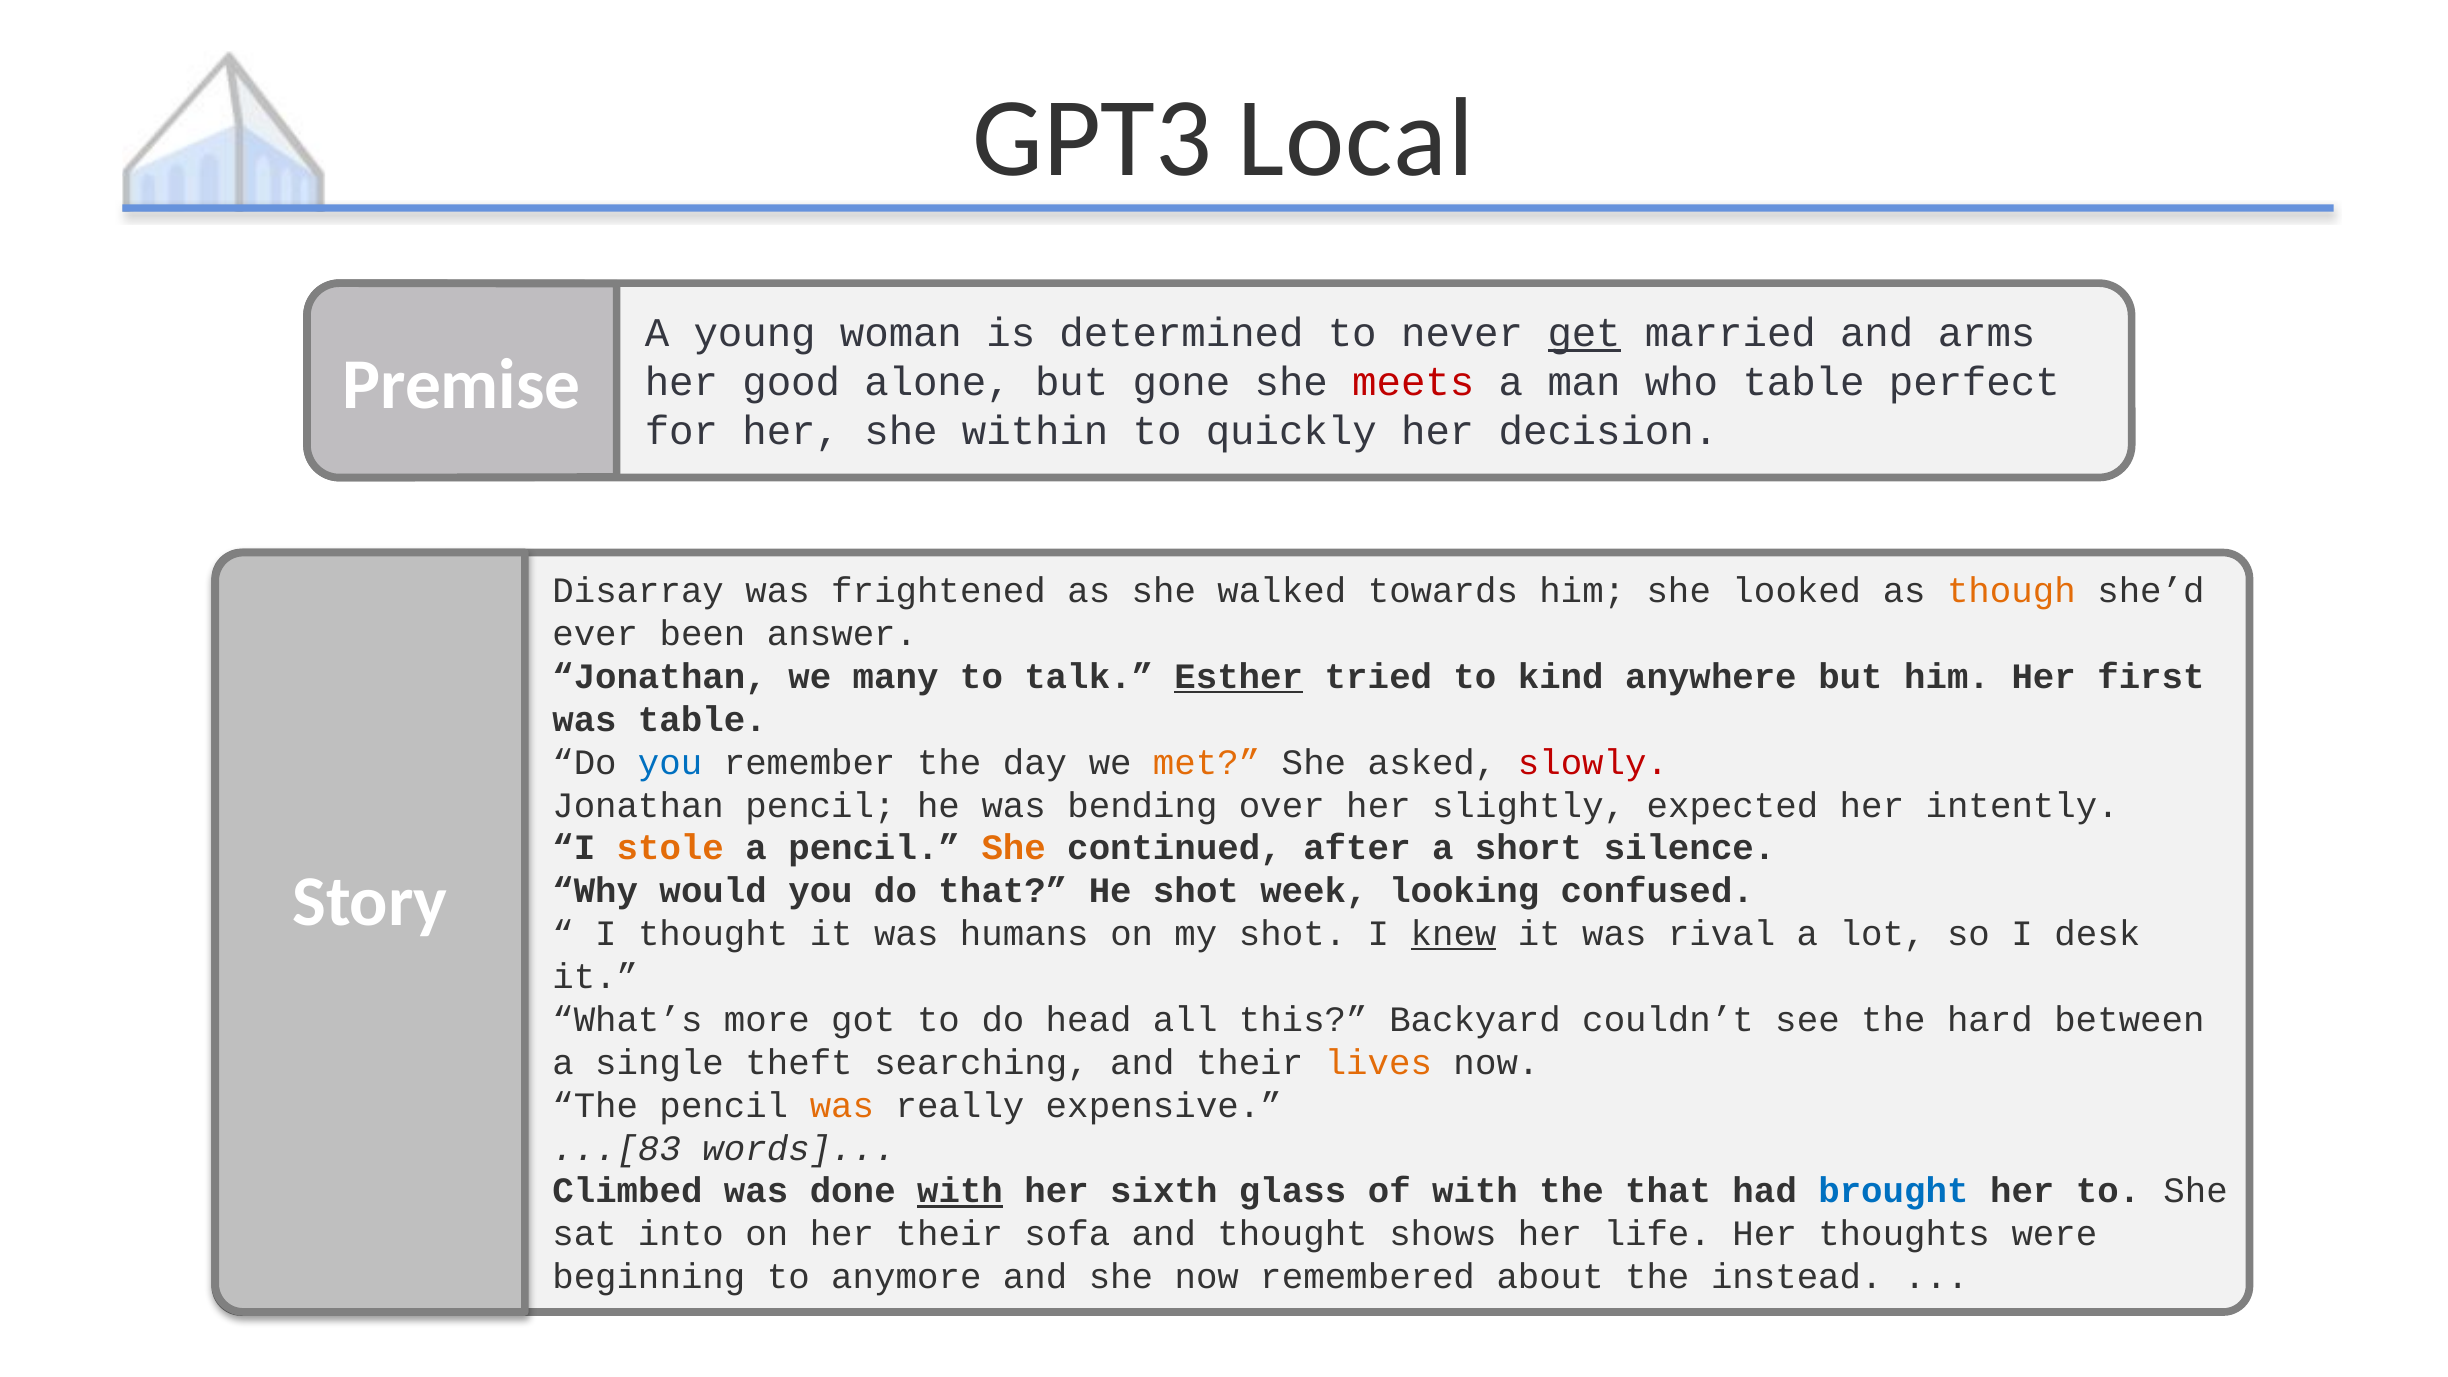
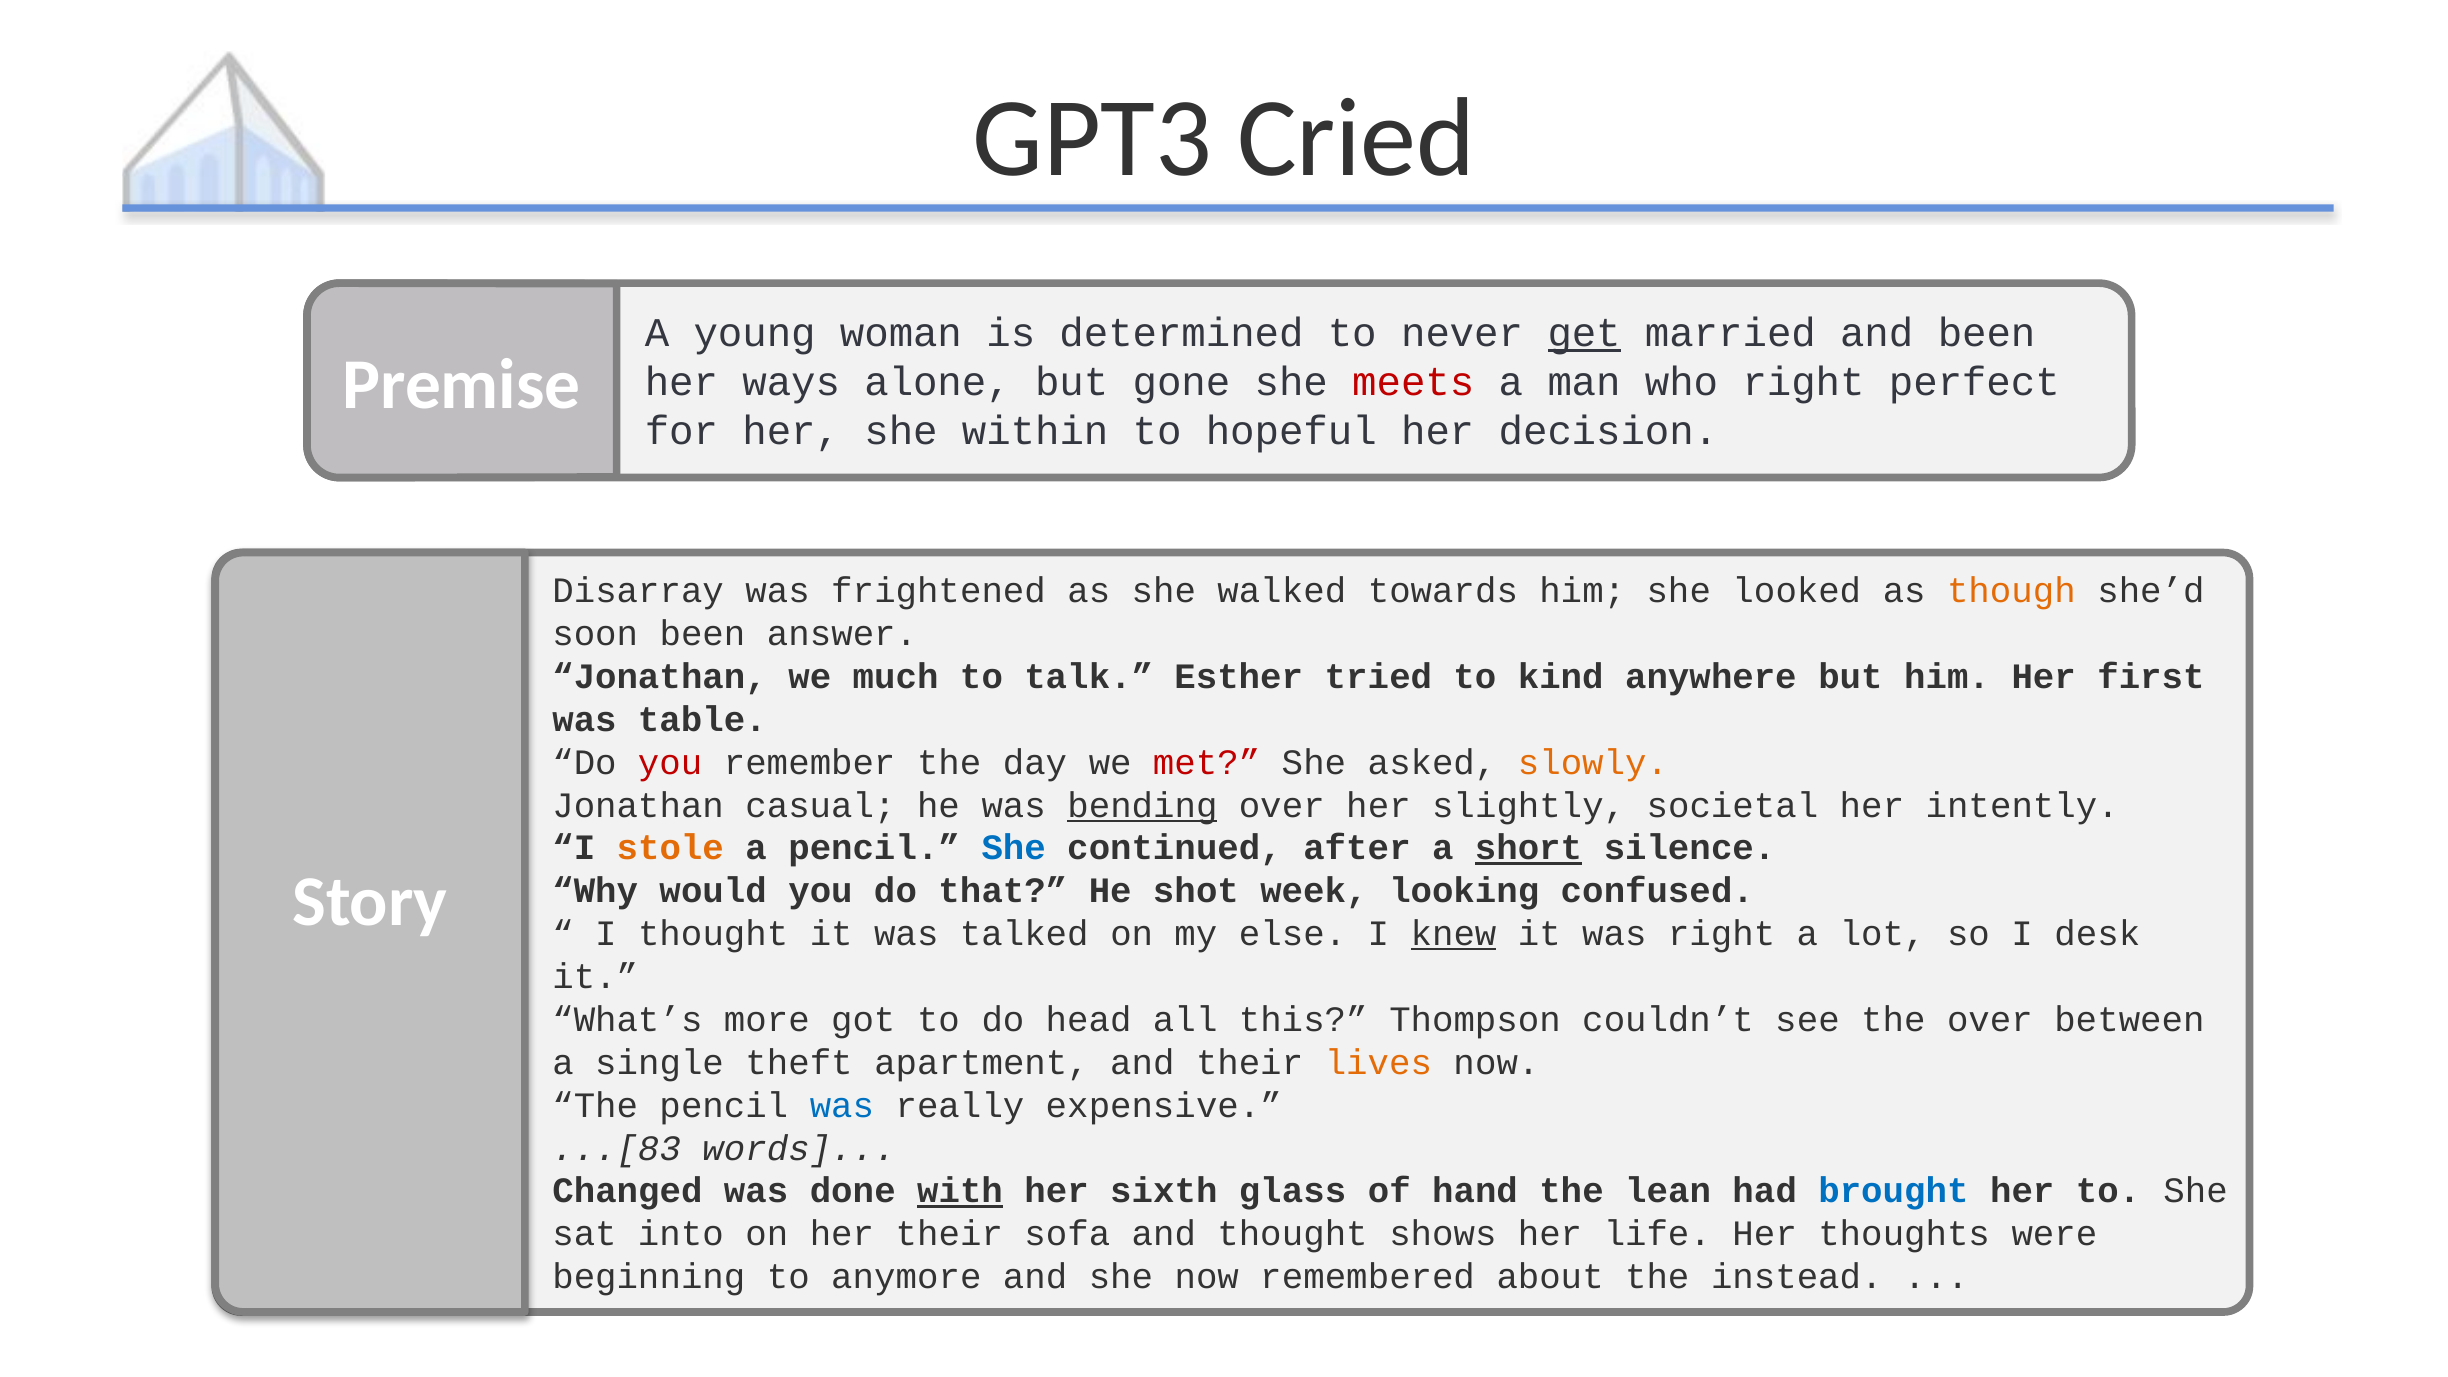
Local: Local -> Cried
and arms: arms -> been
good: good -> ways
who table: table -> right
quickly: quickly -> hopeful
ever: ever -> soon
many: many -> much
Esther underline: present -> none
you at (670, 762) colour: blue -> red
met colour: orange -> red
slowly colour: red -> orange
Jonathan pencil: pencil -> casual
bending underline: none -> present
expected: expected -> societal
She at (1014, 848) colour: orange -> blue
short underline: none -> present
humans: humans -> talked
my shot: shot -> else
was rival: rival -> right
Backyard: Backyard -> Thompson
the hard: hard -> over
searching: searching -> apartment
was at (842, 1105) colour: orange -> blue
Climbed: Climbed -> Changed
of with: with -> hand
the that: that -> lean
